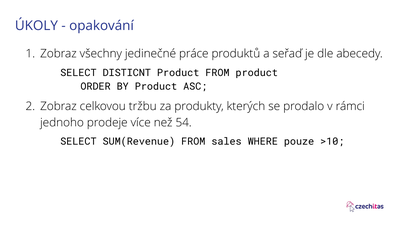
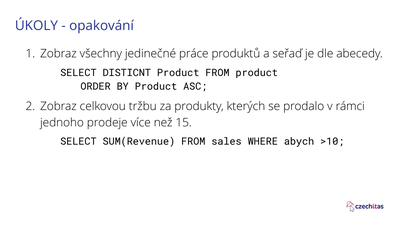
54: 54 -> 15
pouze: pouze -> abych
